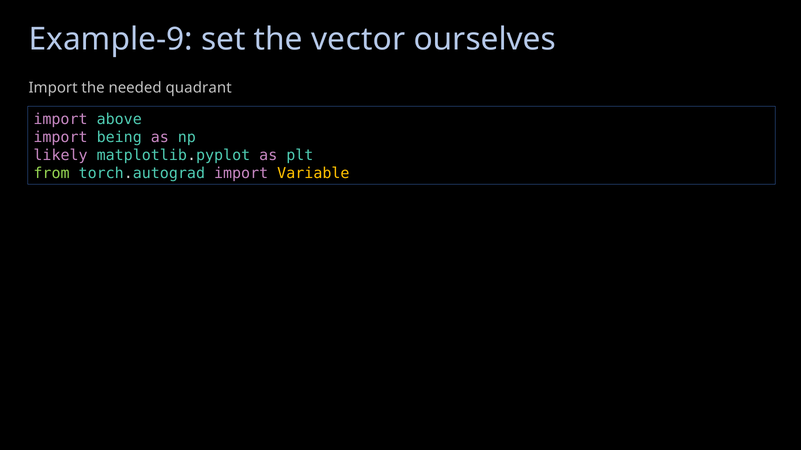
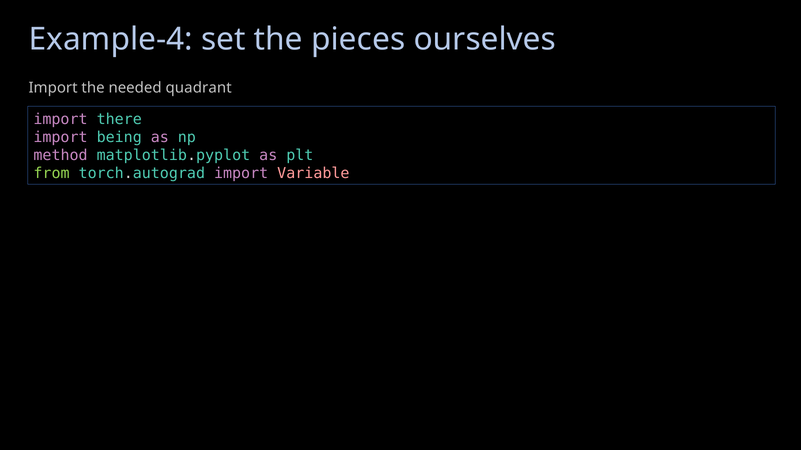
Example-9: Example-9 -> Example-4
vector: vector -> pieces
above: above -> there
likely: likely -> method
Variable colour: yellow -> pink
